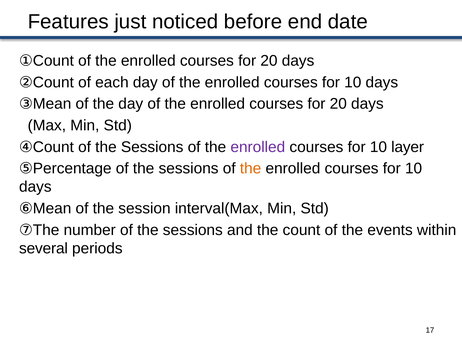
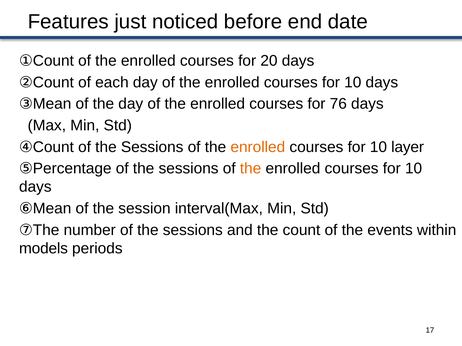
20 at (338, 104): 20 -> 76
enrolled at (258, 147) colour: purple -> orange
several: several -> models
